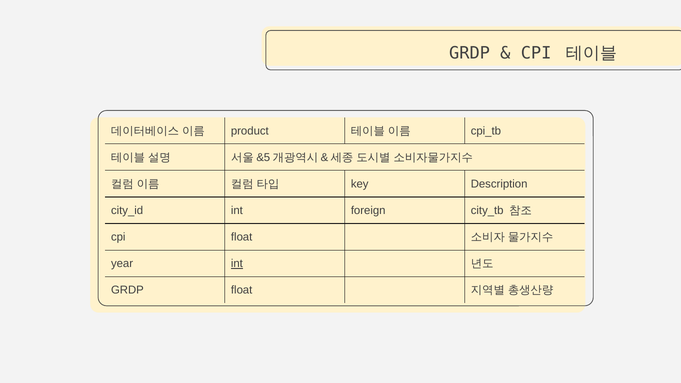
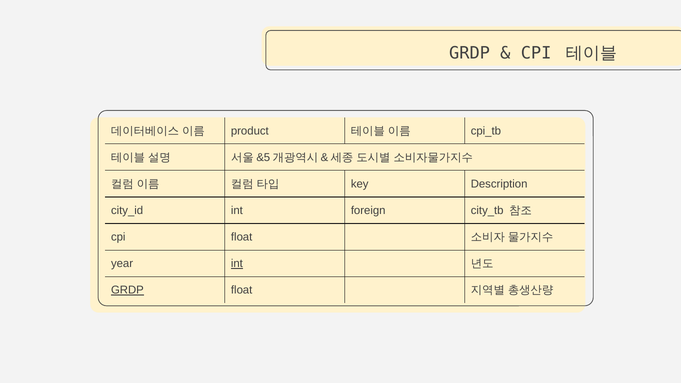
GRDP at (127, 290) underline: none -> present
